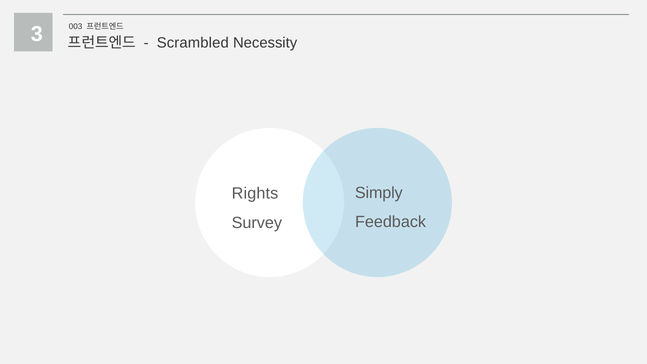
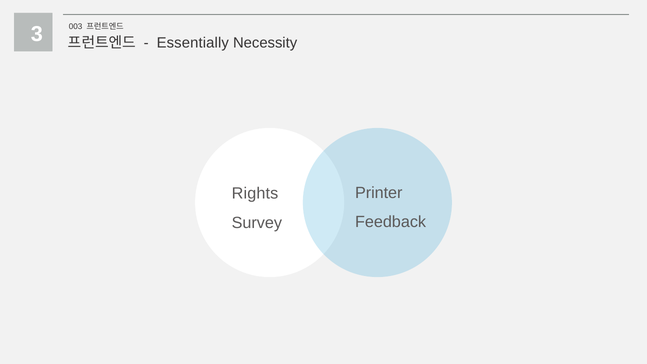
Scrambled: Scrambled -> Essentially
Simply: Simply -> Printer
